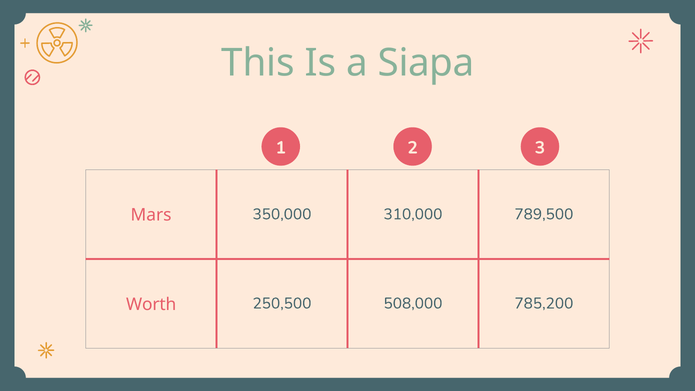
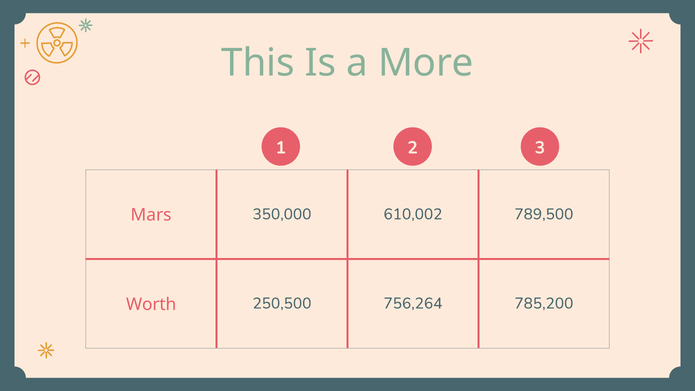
Siapa: Siapa -> More
310,000: 310,000 -> 610,002
508,000: 508,000 -> 756,264
